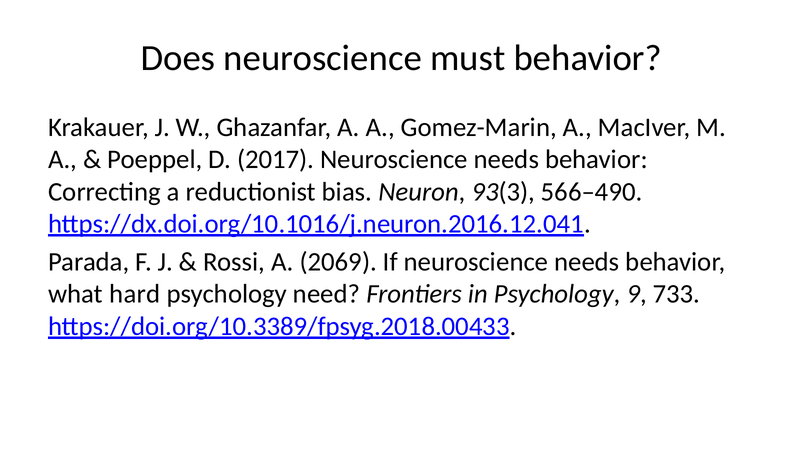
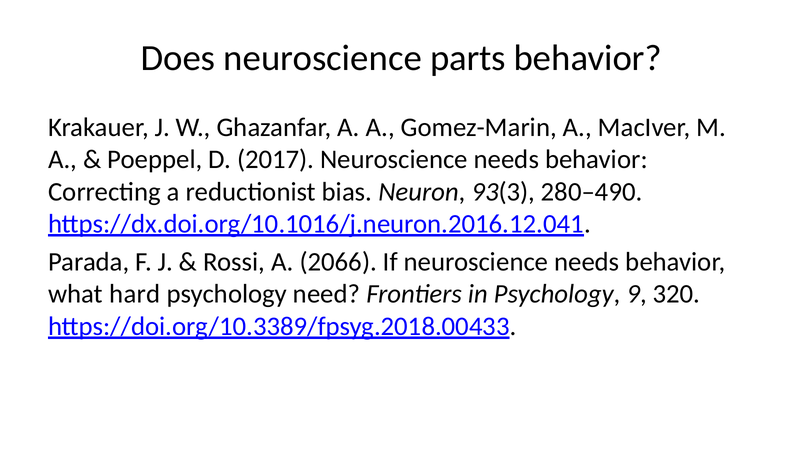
must: must -> parts
566–490: 566–490 -> 280–490
2069: 2069 -> 2066
733: 733 -> 320
